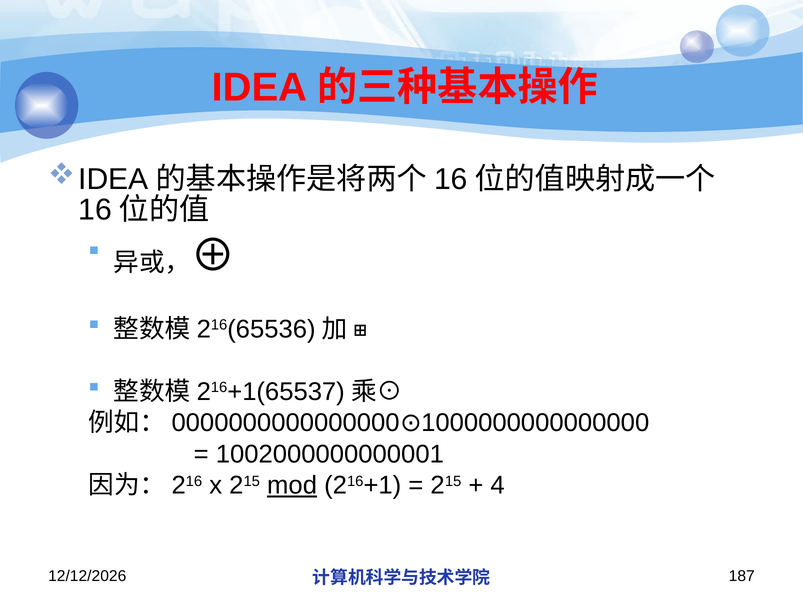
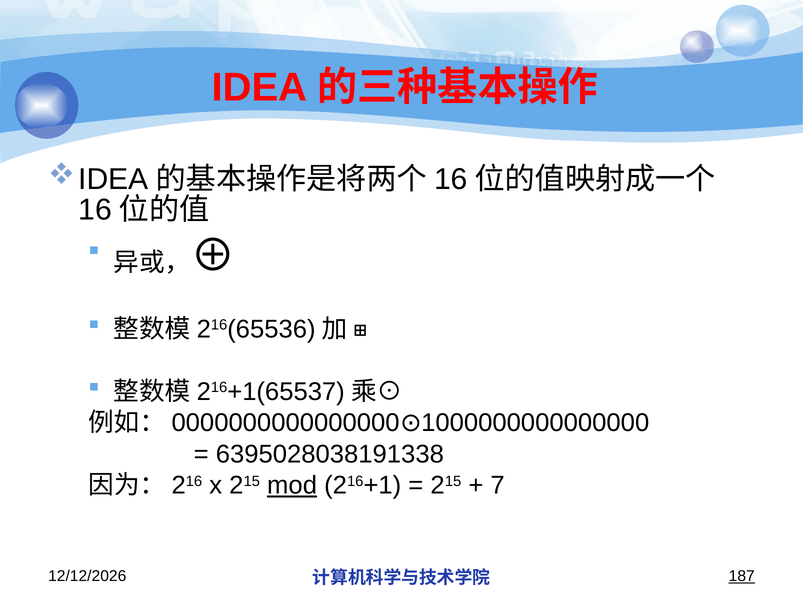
1002000000000001: 1002000000000001 -> 6395028038191338
4: 4 -> 7
187 underline: none -> present
